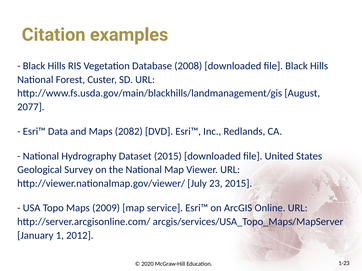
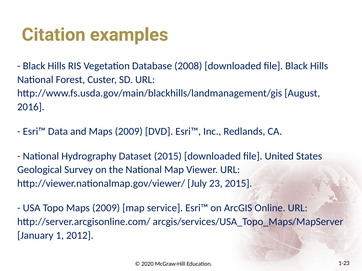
2077: 2077 -> 2016
and Maps 2082: 2082 -> 2009
